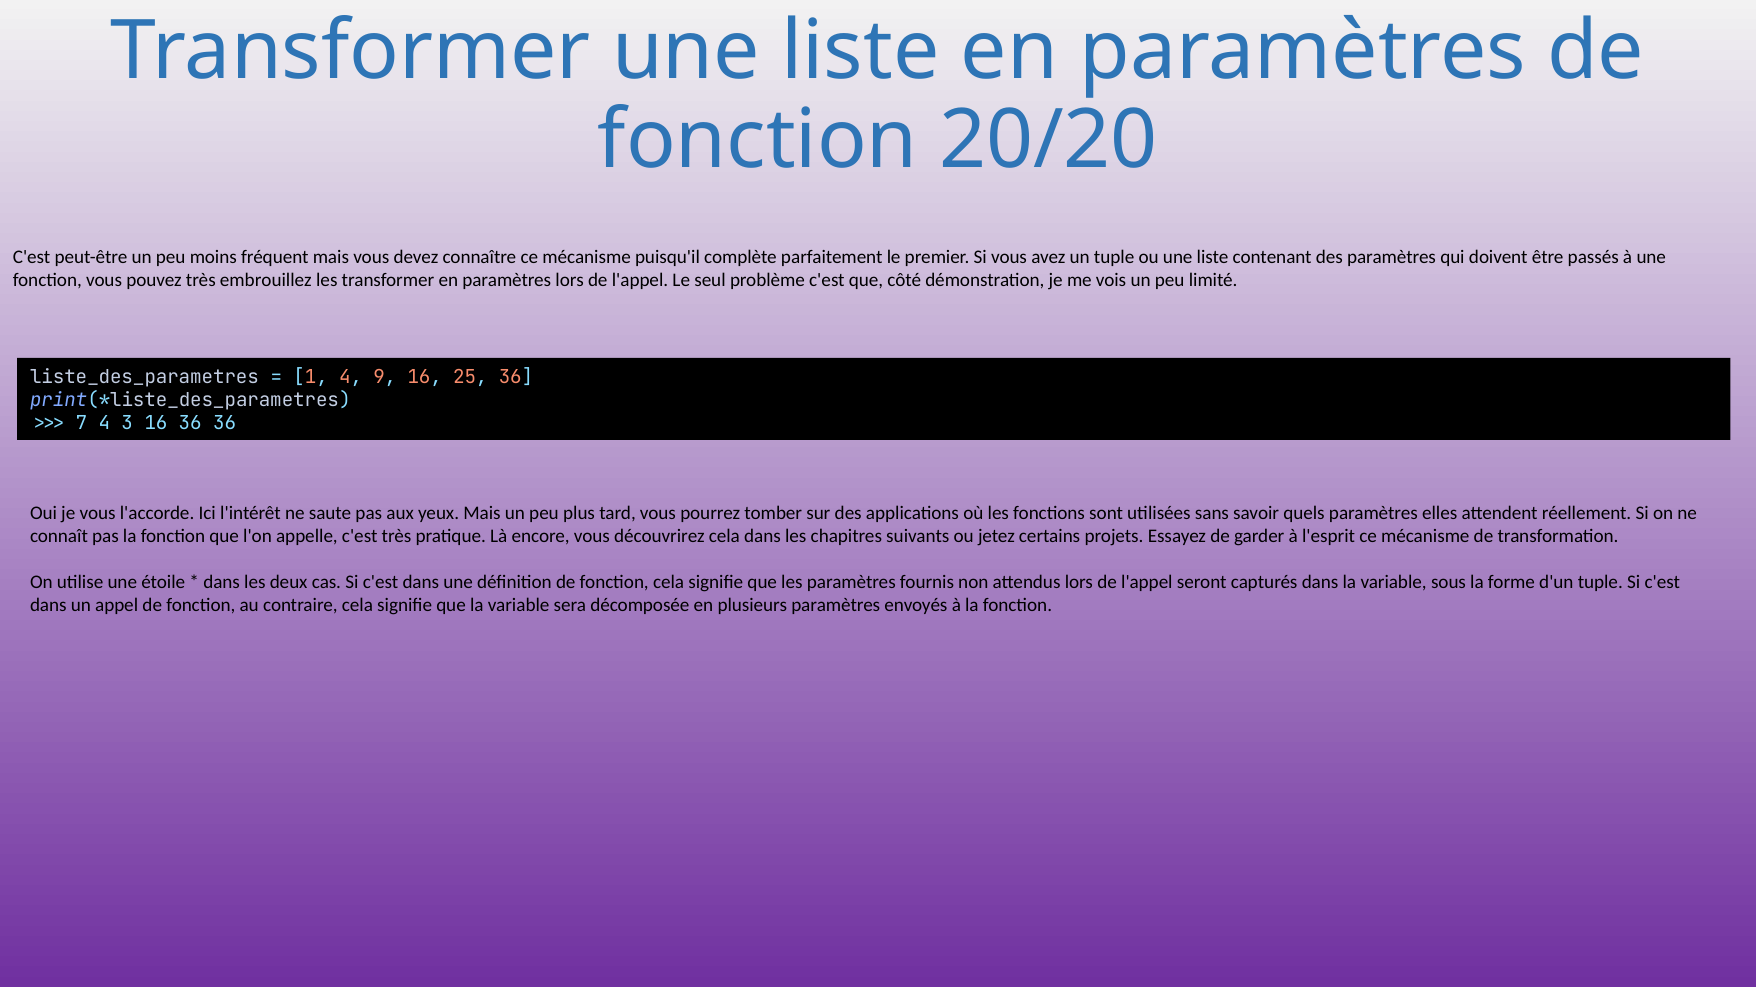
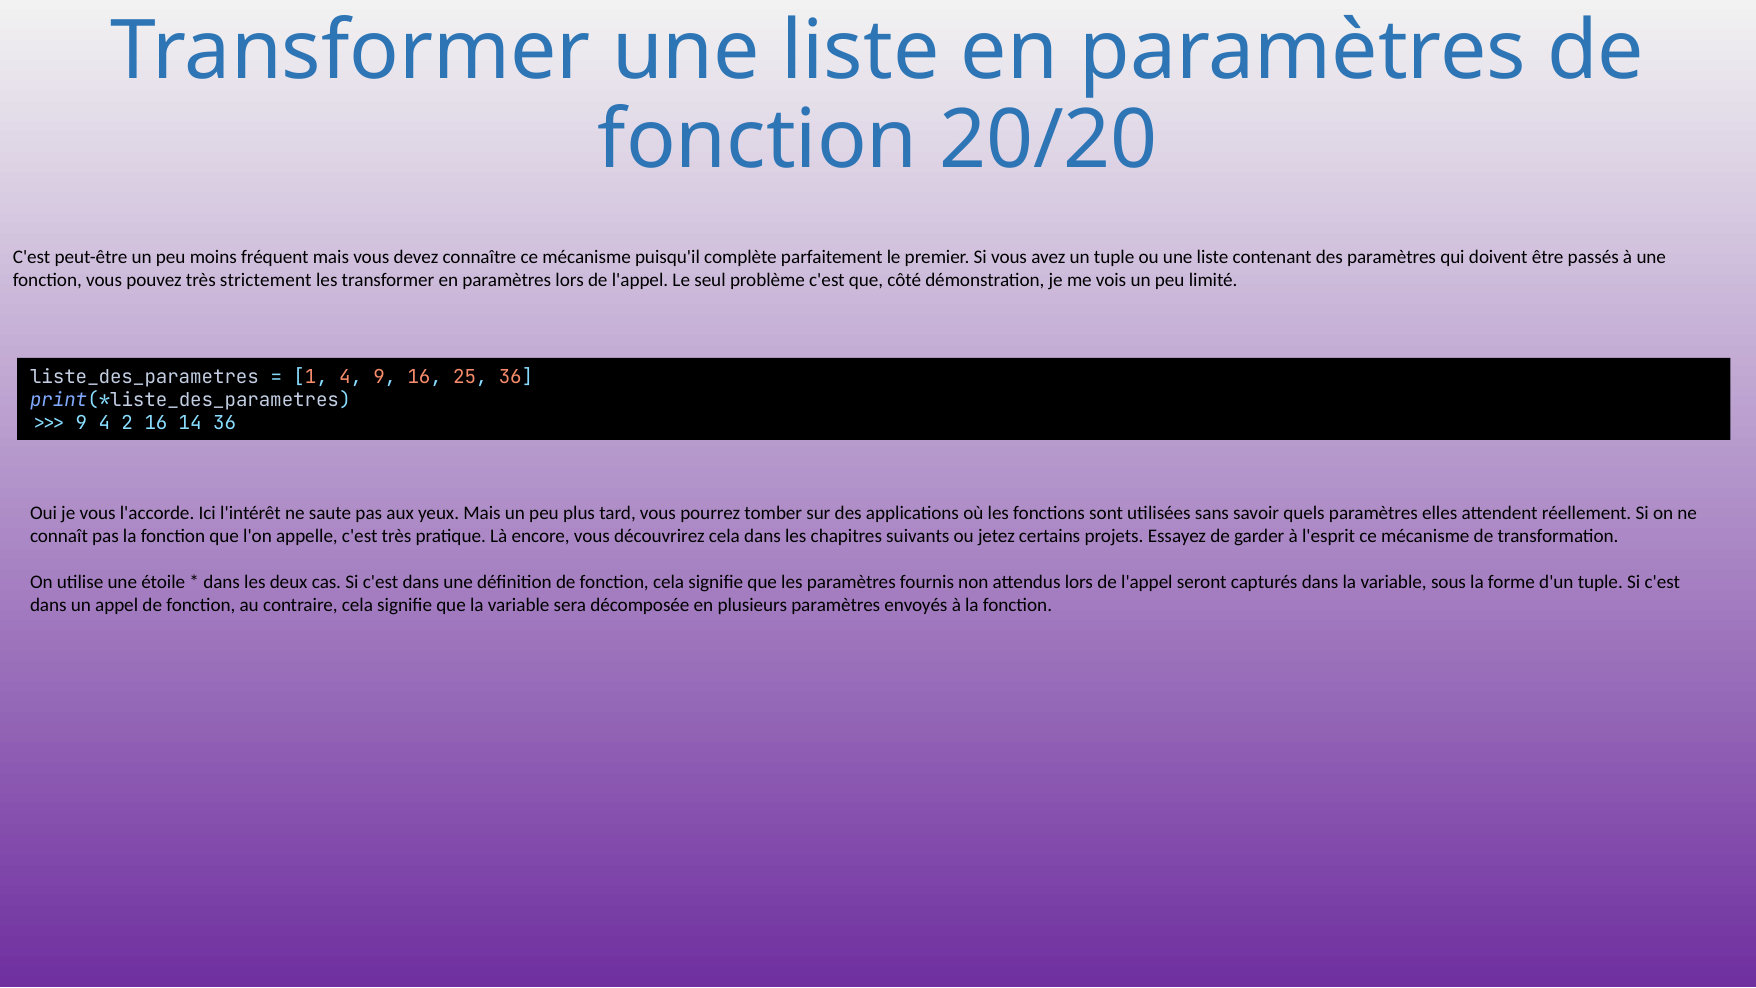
embrouillez: embrouillez -> strictement
7 at (81, 423): 7 -> 9
3: 3 -> 2
16 36: 36 -> 14
